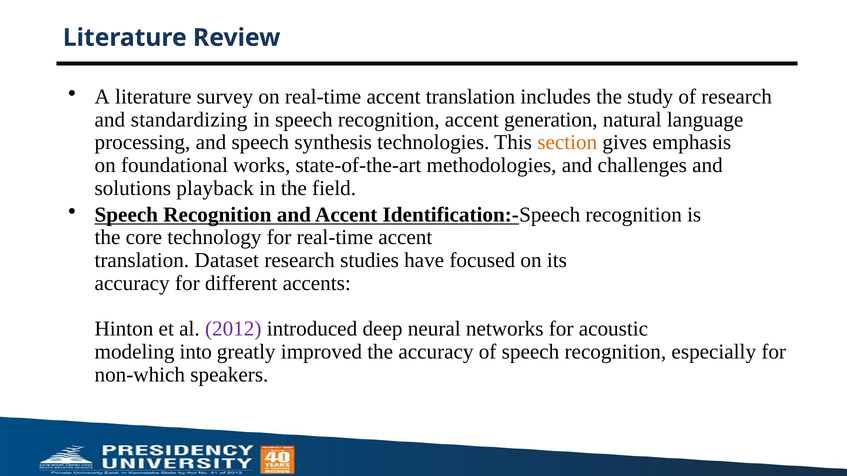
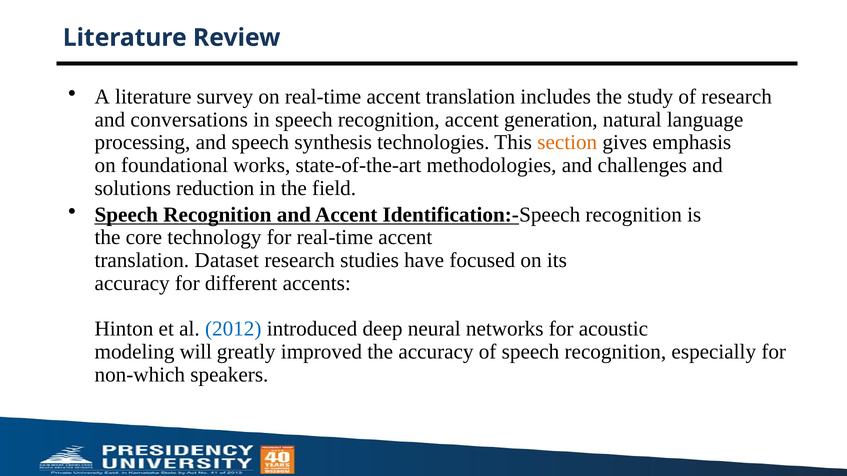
standardizing: standardizing -> conversations
playback: playback -> reduction
2012 colour: purple -> blue
into: into -> will
